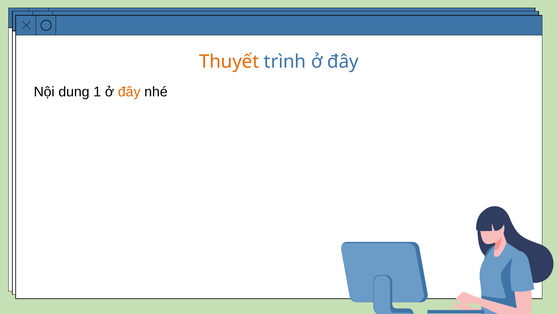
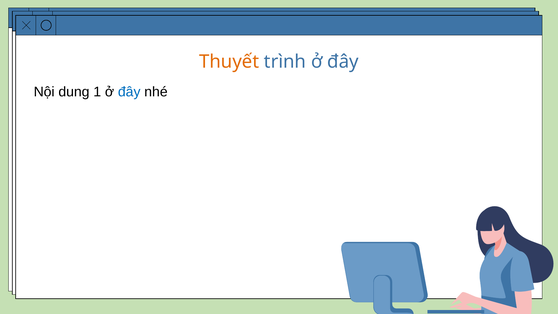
đây at (129, 92) colour: orange -> blue
